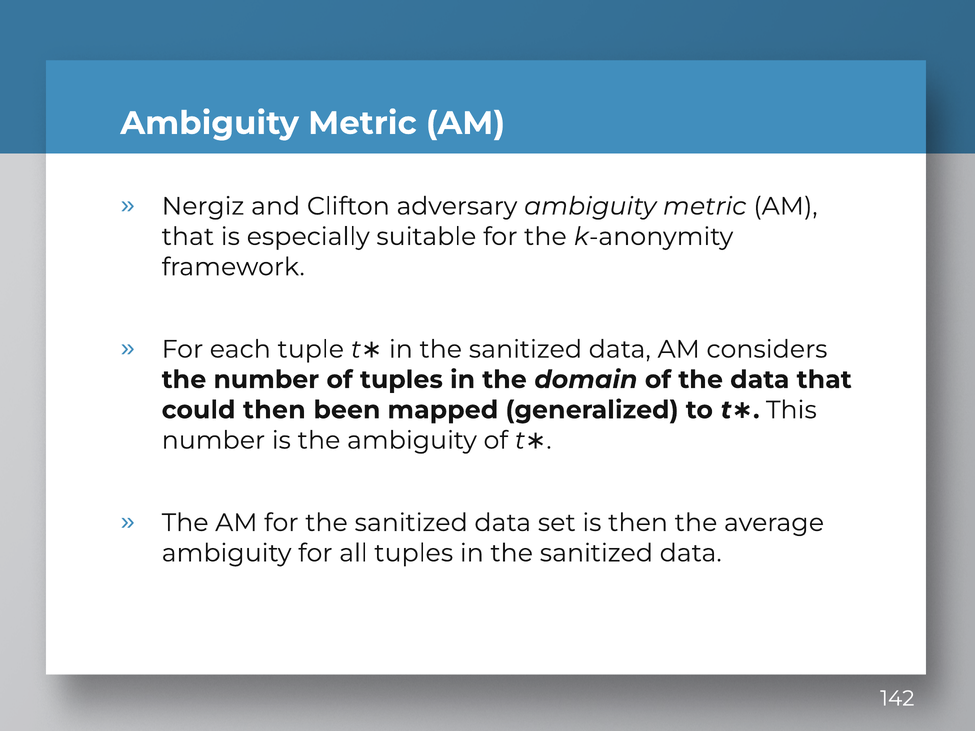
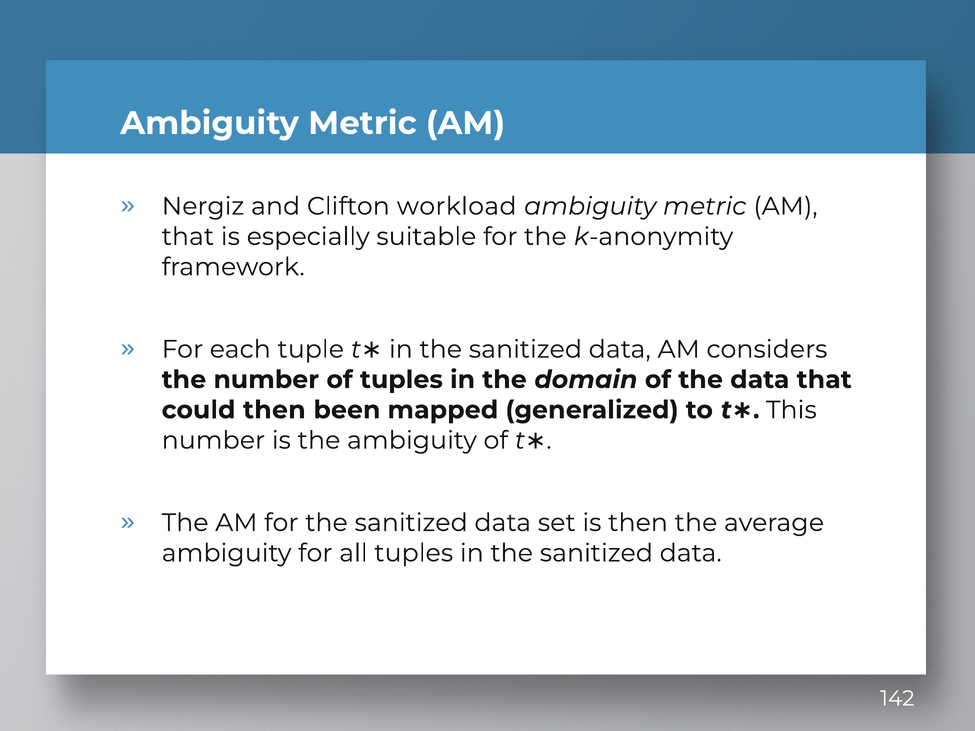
adversary: adversary -> workload
